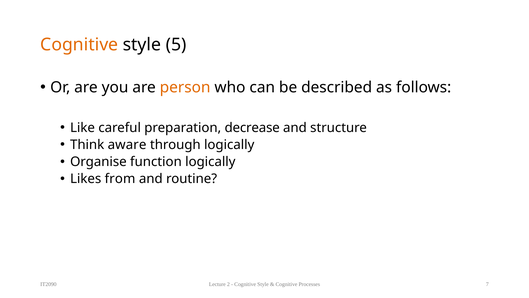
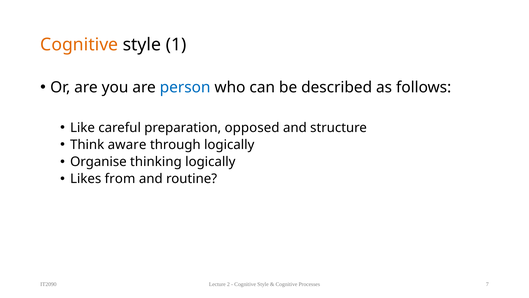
5: 5 -> 1
person colour: orange -> blue
decrease: decrease -> opposed
function: function -> thinking
